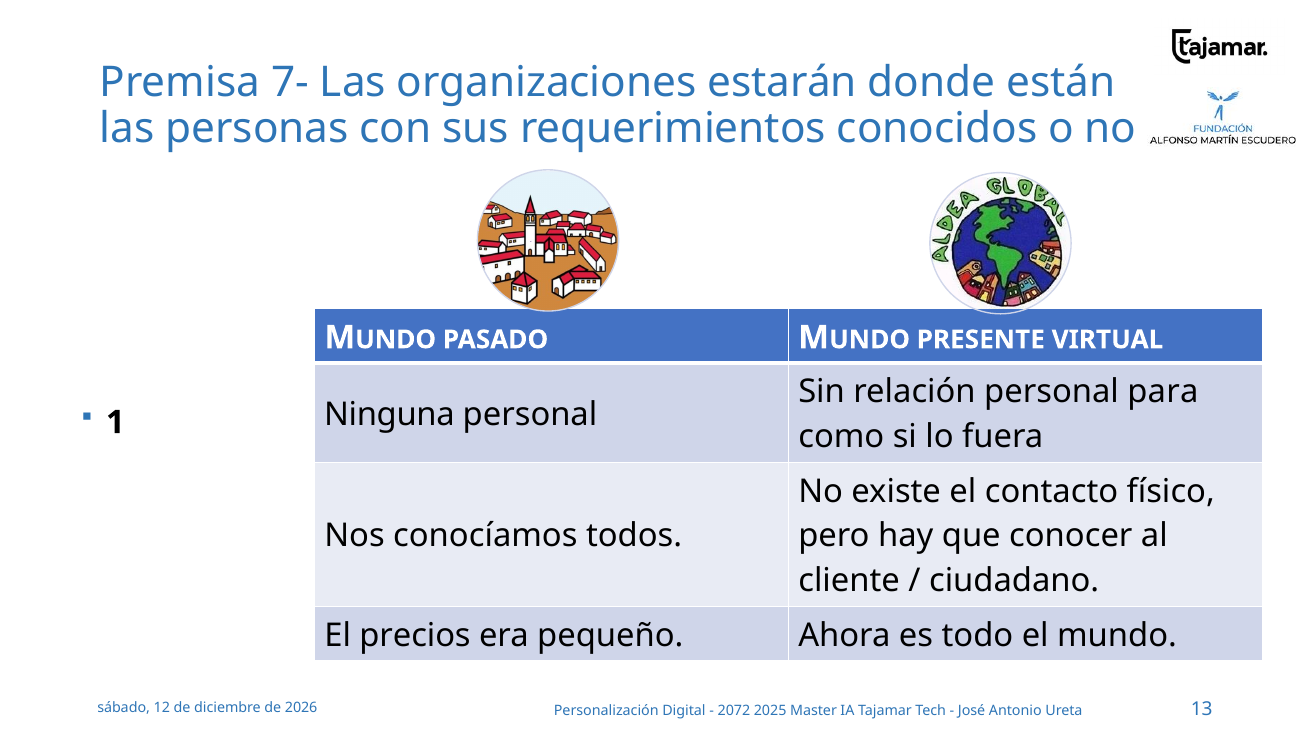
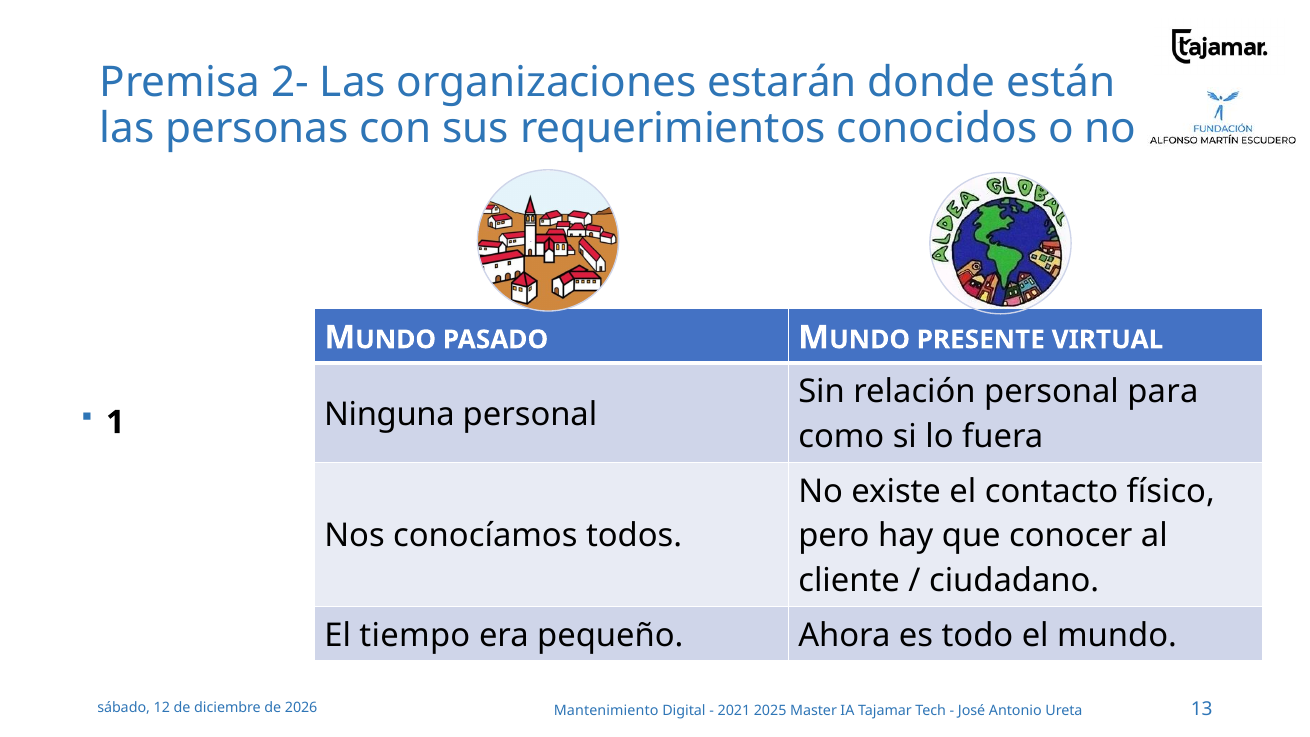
7-: 7- -> 2-
precios: precios -> tiempo
Personalización: Personalización -> Mantenimiento
2072: 2072 -> 2021
